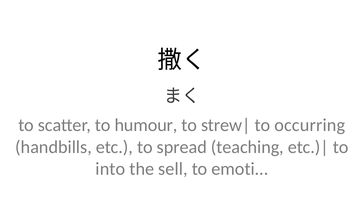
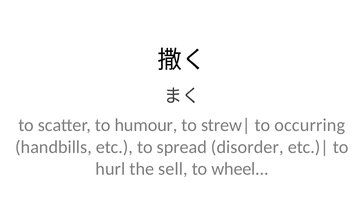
teaching: teaching -> disorder
into: into -> hurl
emoti: emoti -> wheel
